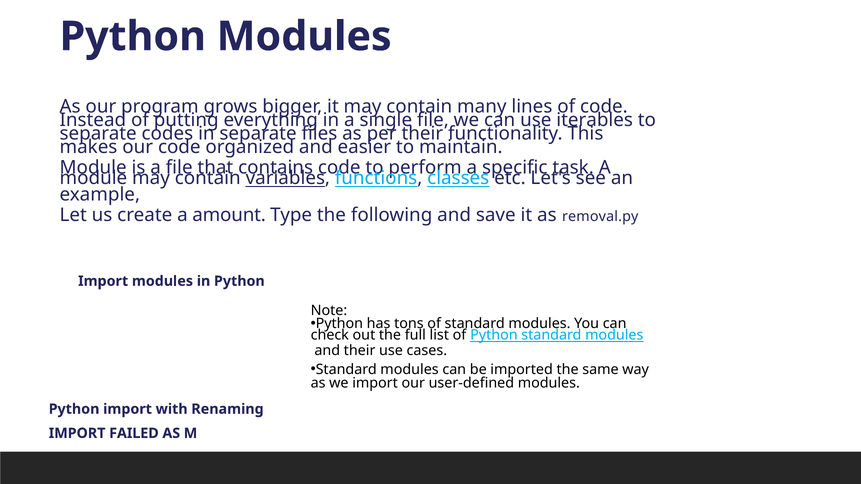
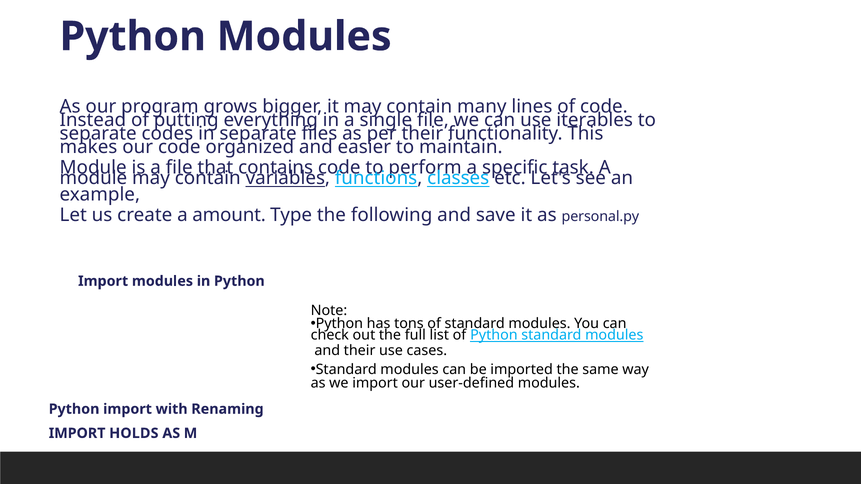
removal.py: removal.py -> personal.py
FAILED: FAILED -> HOLDS
